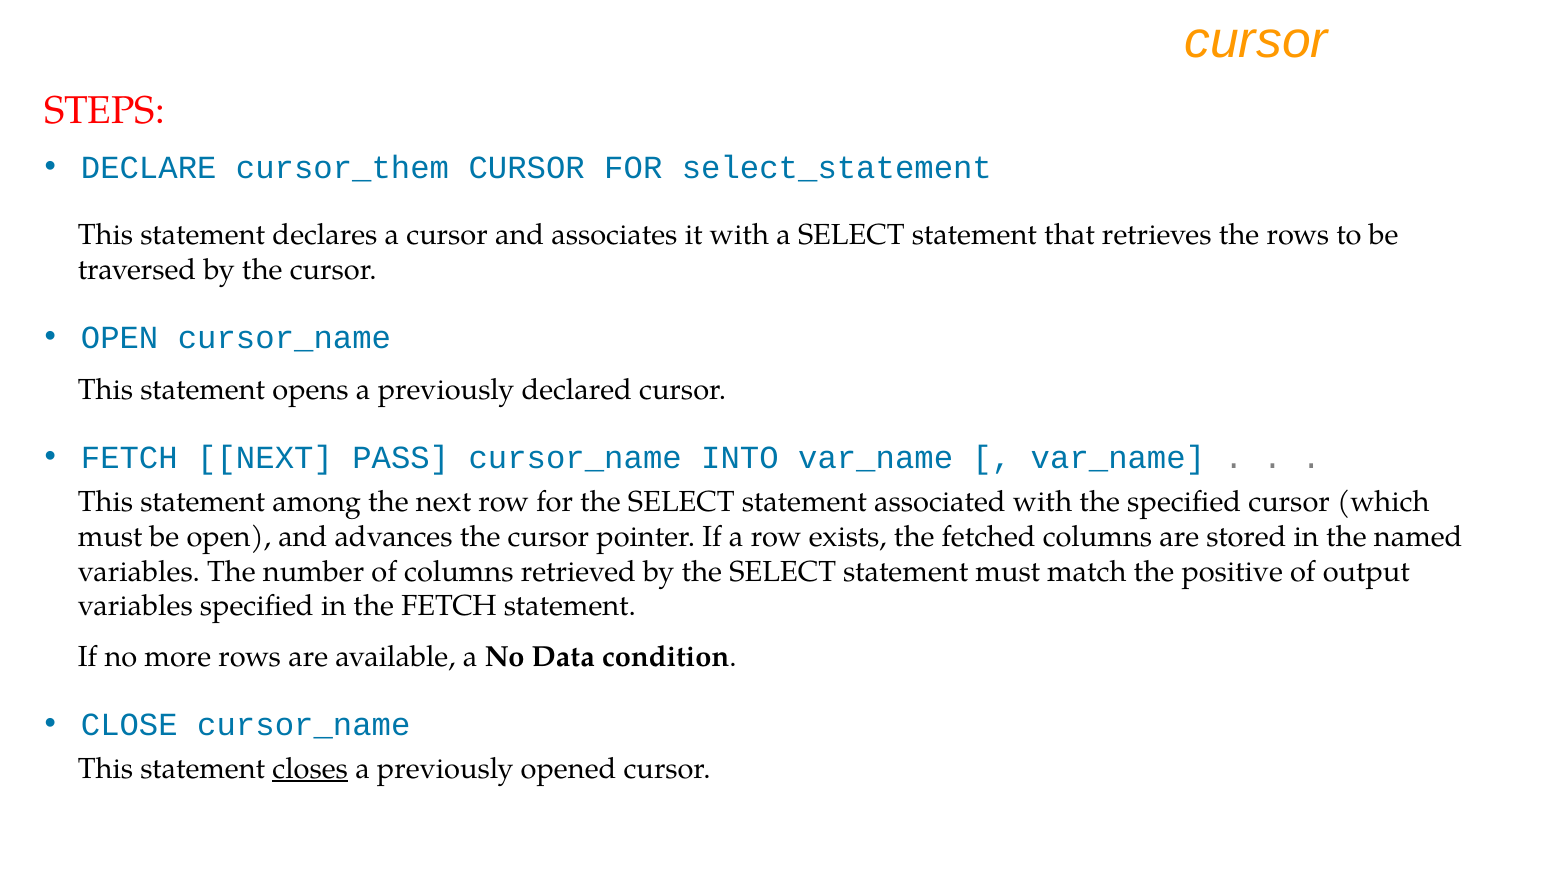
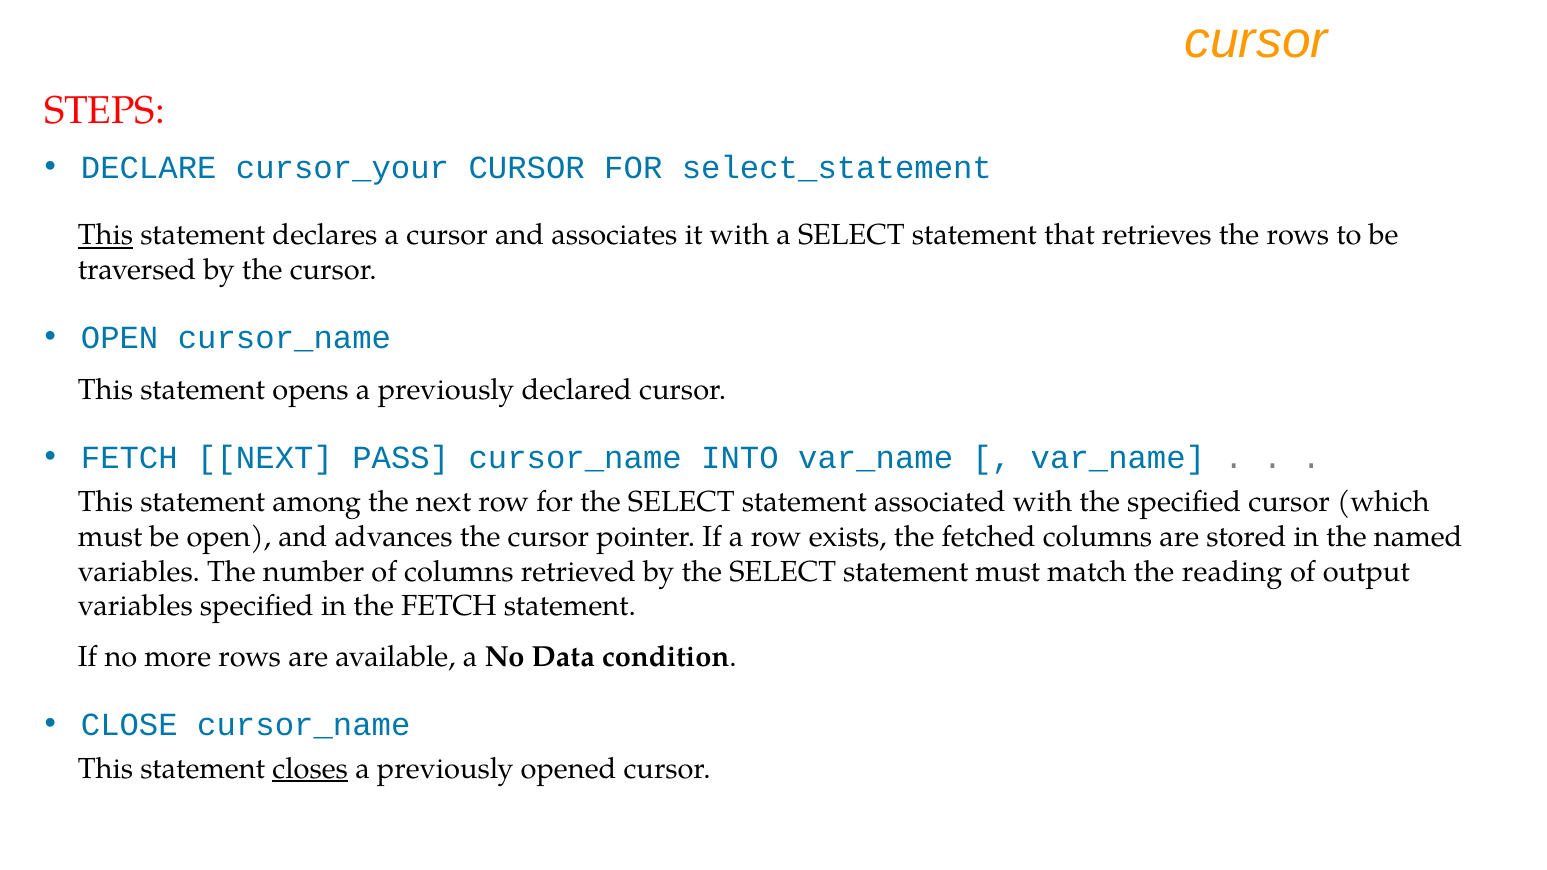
cursor_them: cursor_them -> cursor_your
This at (106, 235) underline: none -> present
positive: positive -> reading
